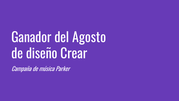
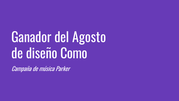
Crear: Crear -> Como
